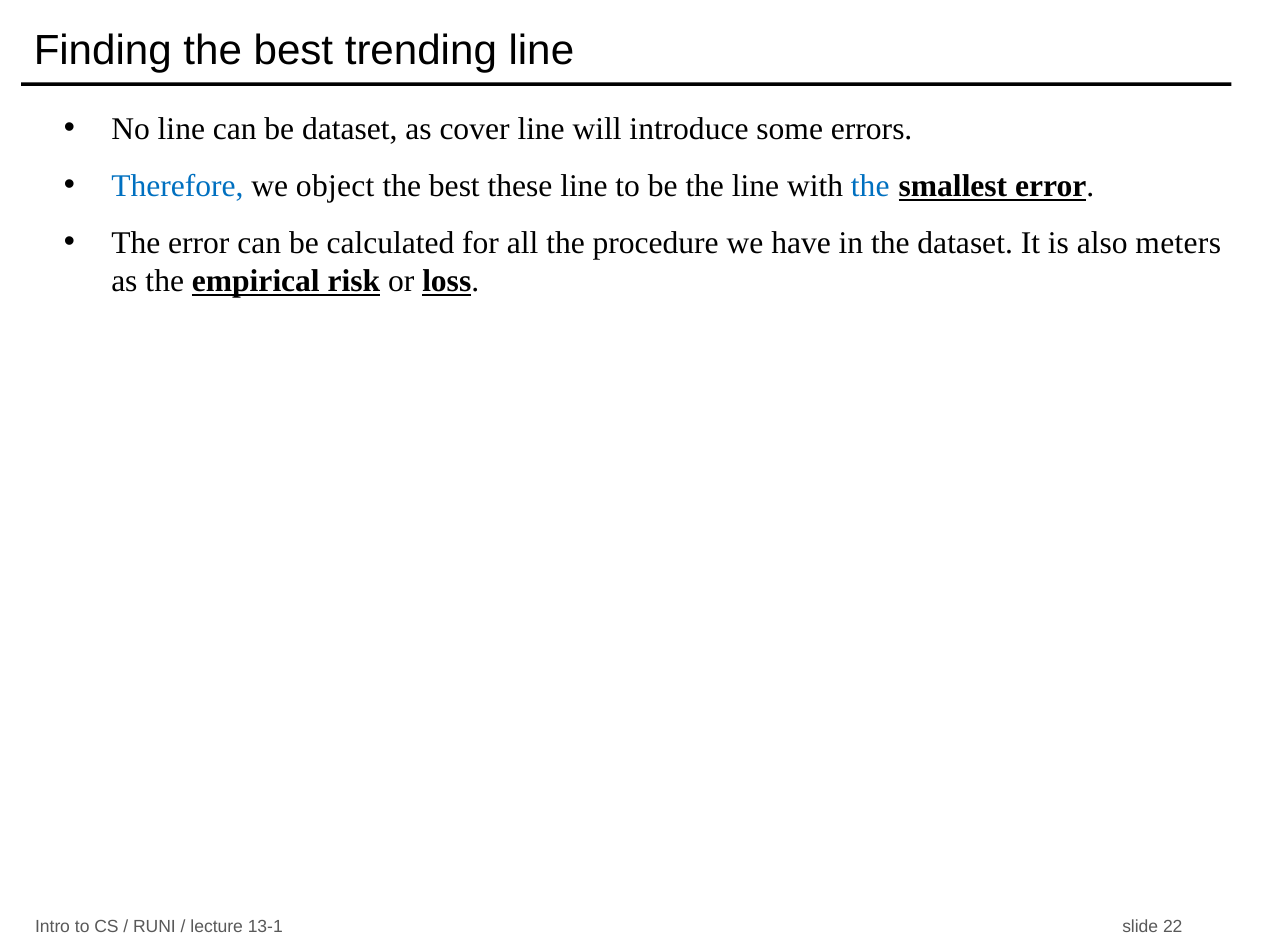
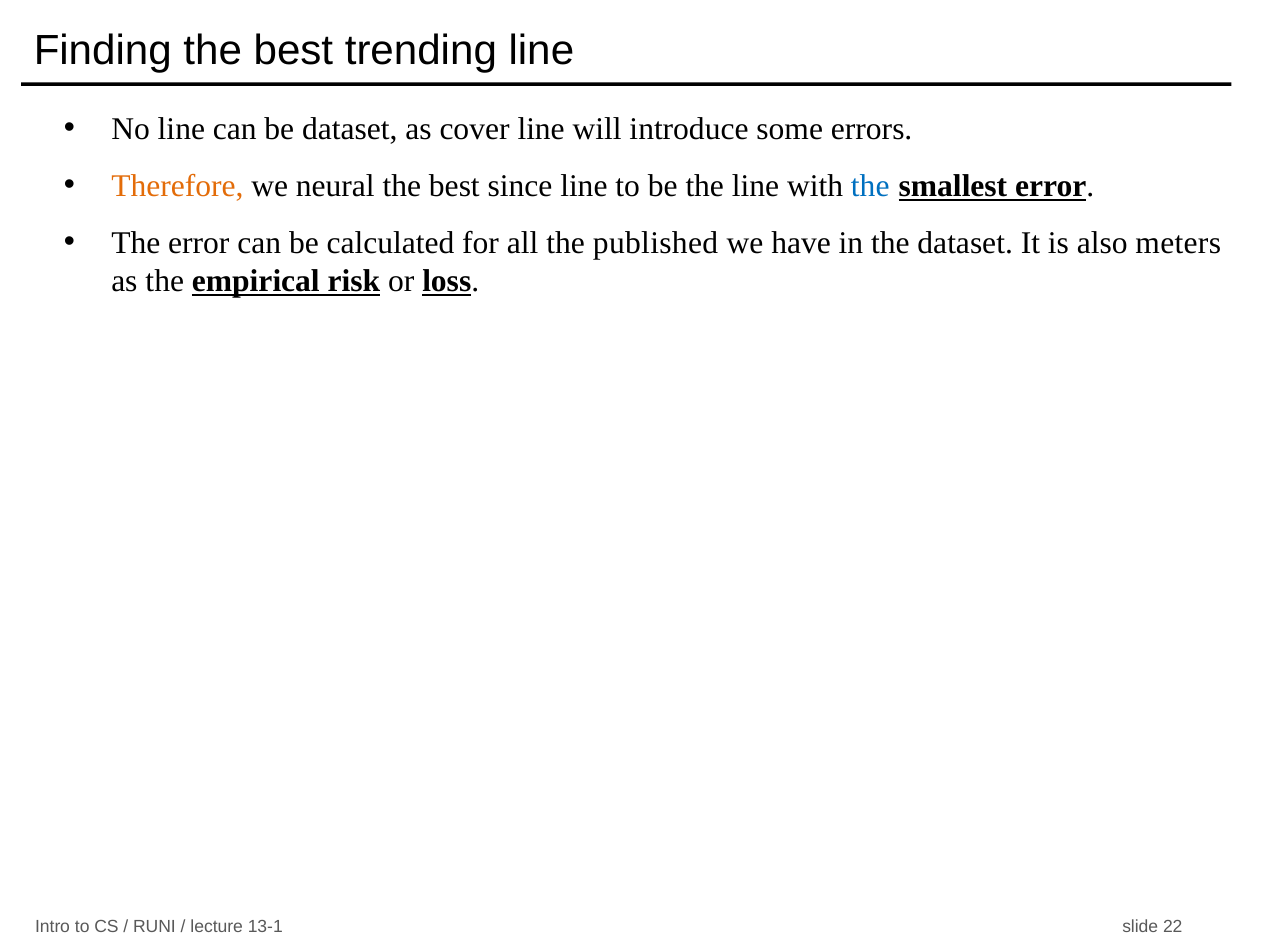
Therefore colour: blue -> orange
object: object -> neural
these: these -> since
procedure: procedure -> published
